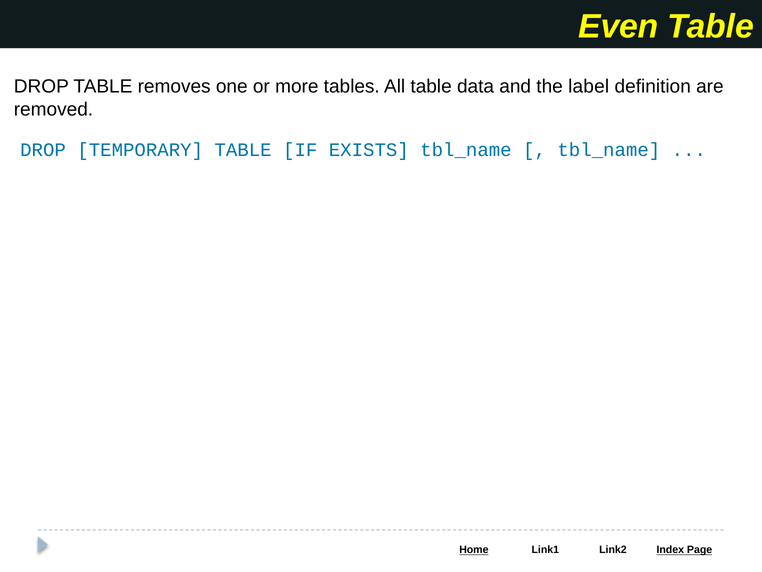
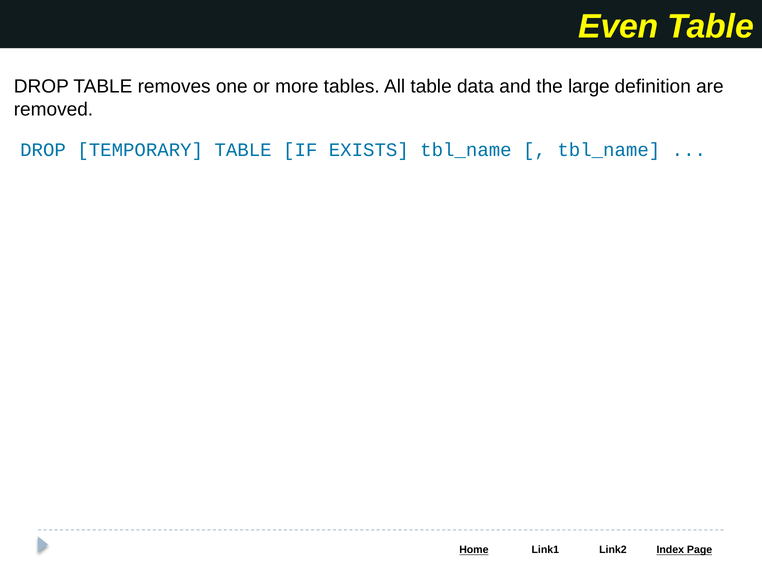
label: label -> large
